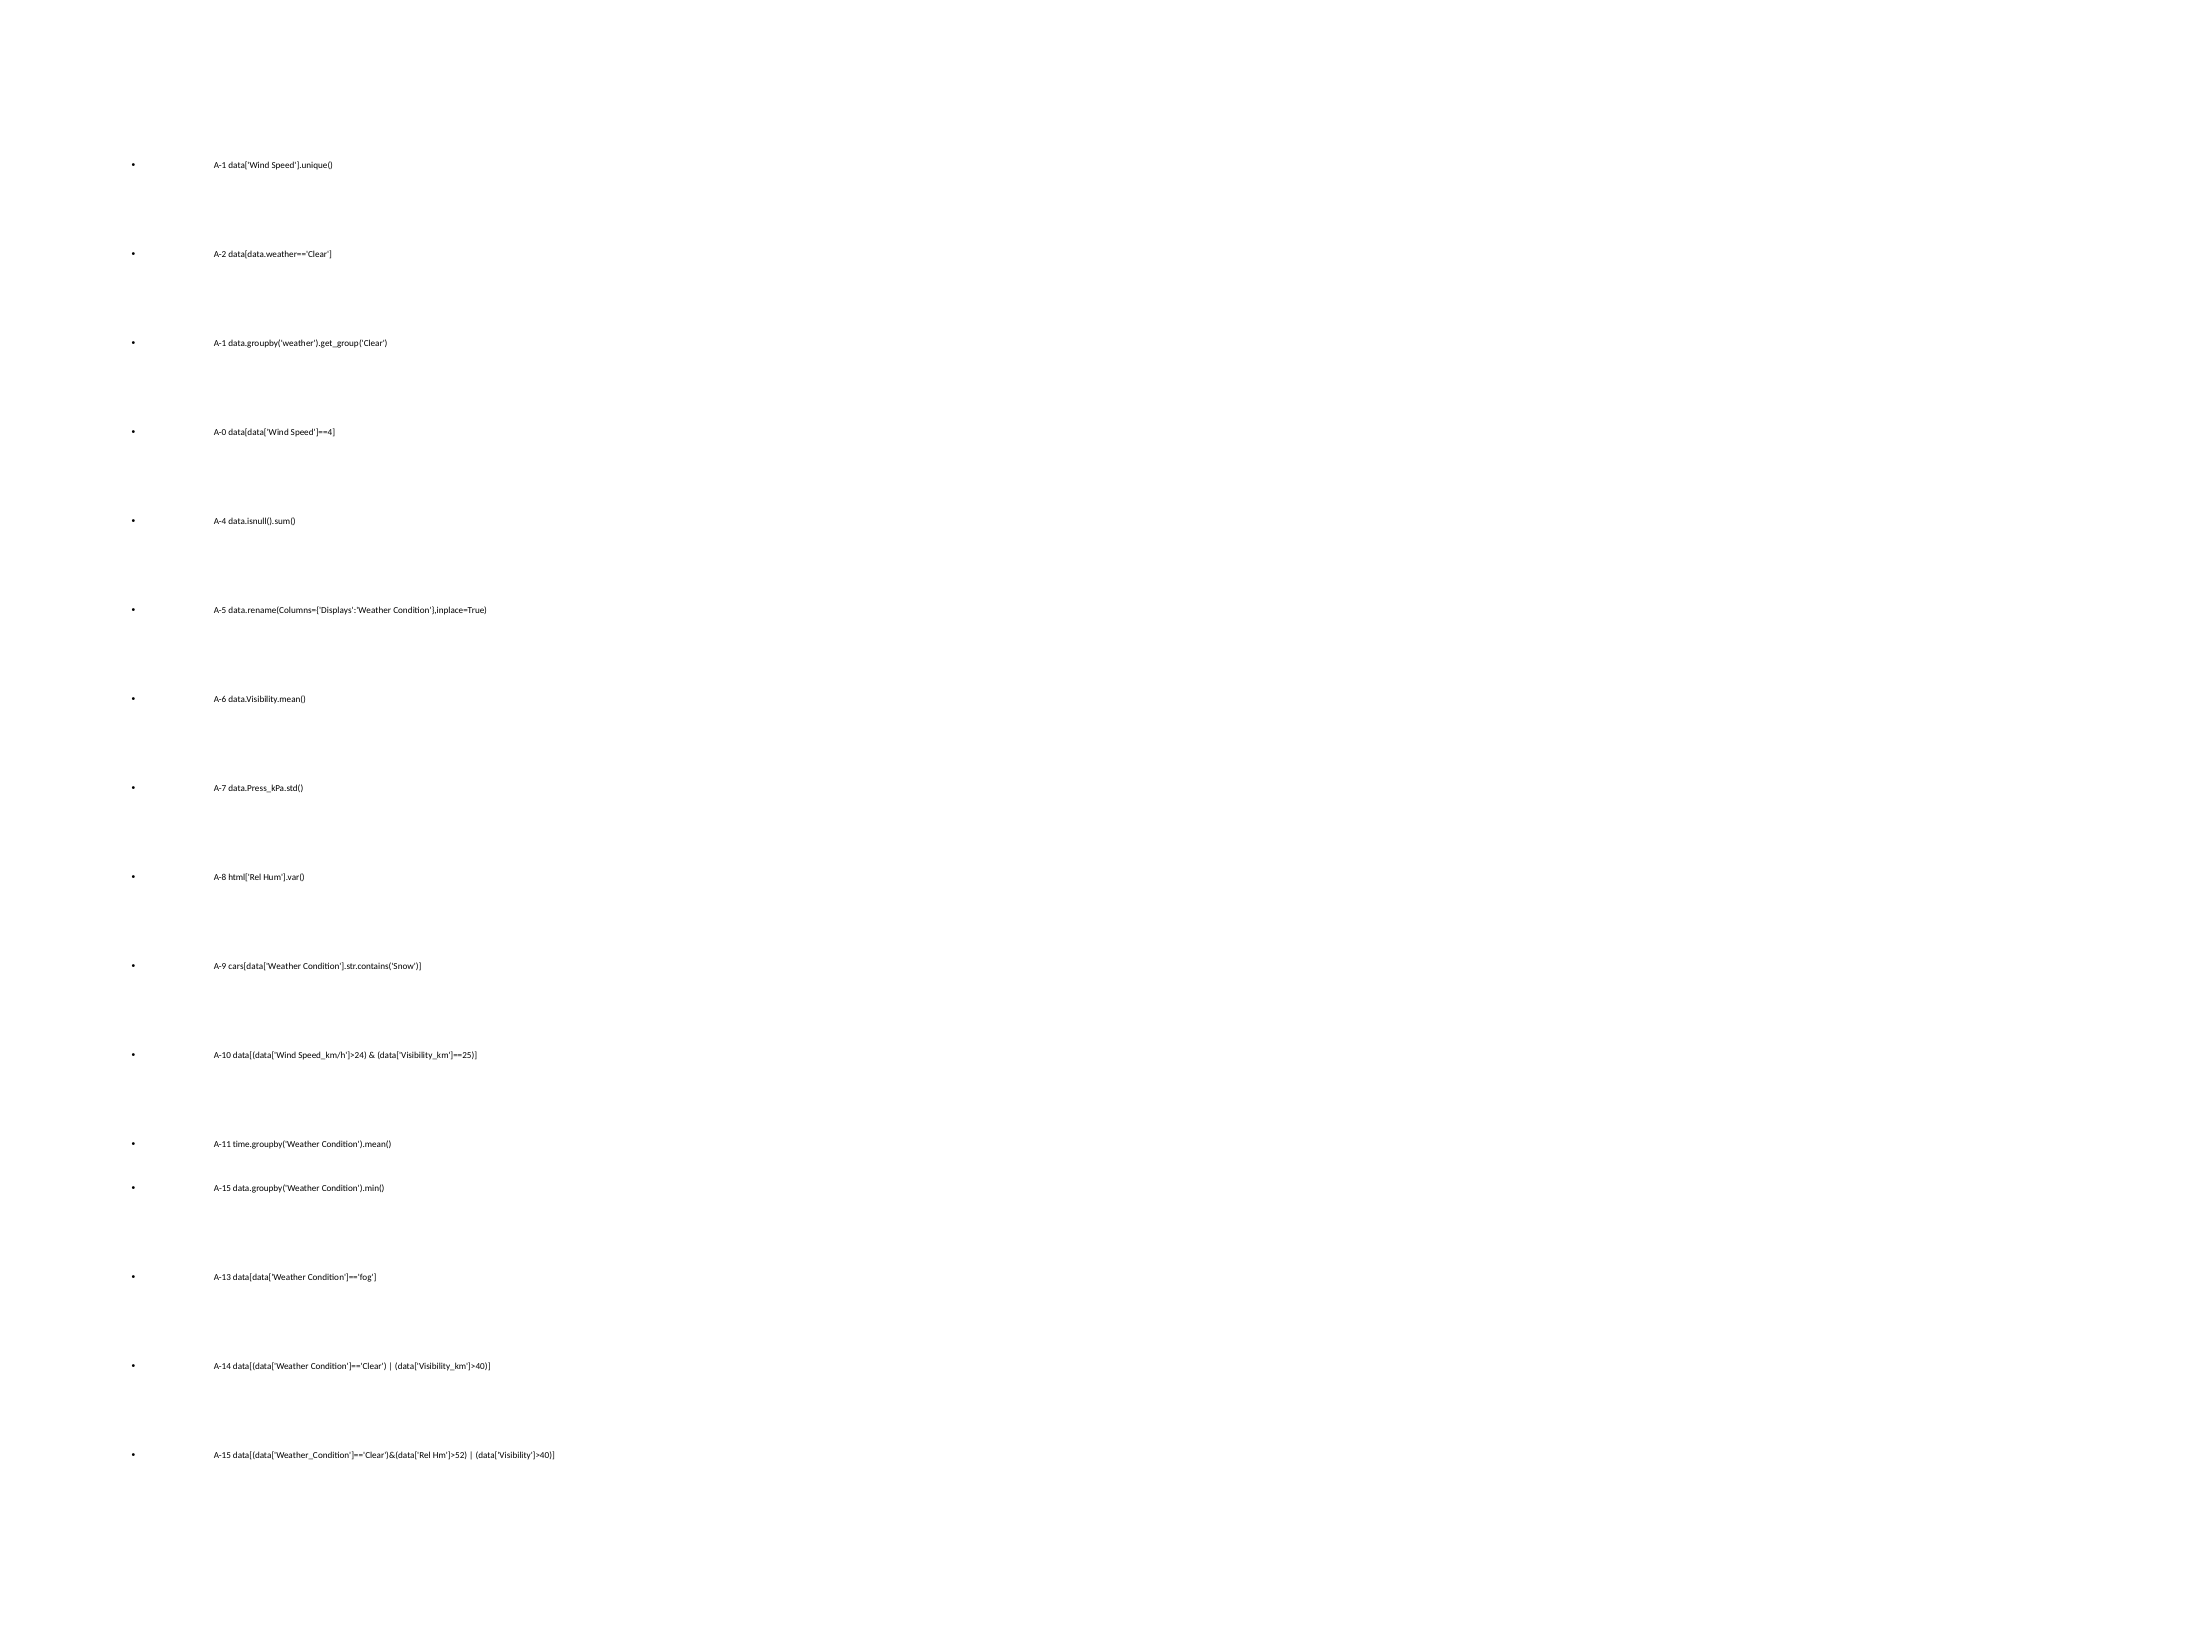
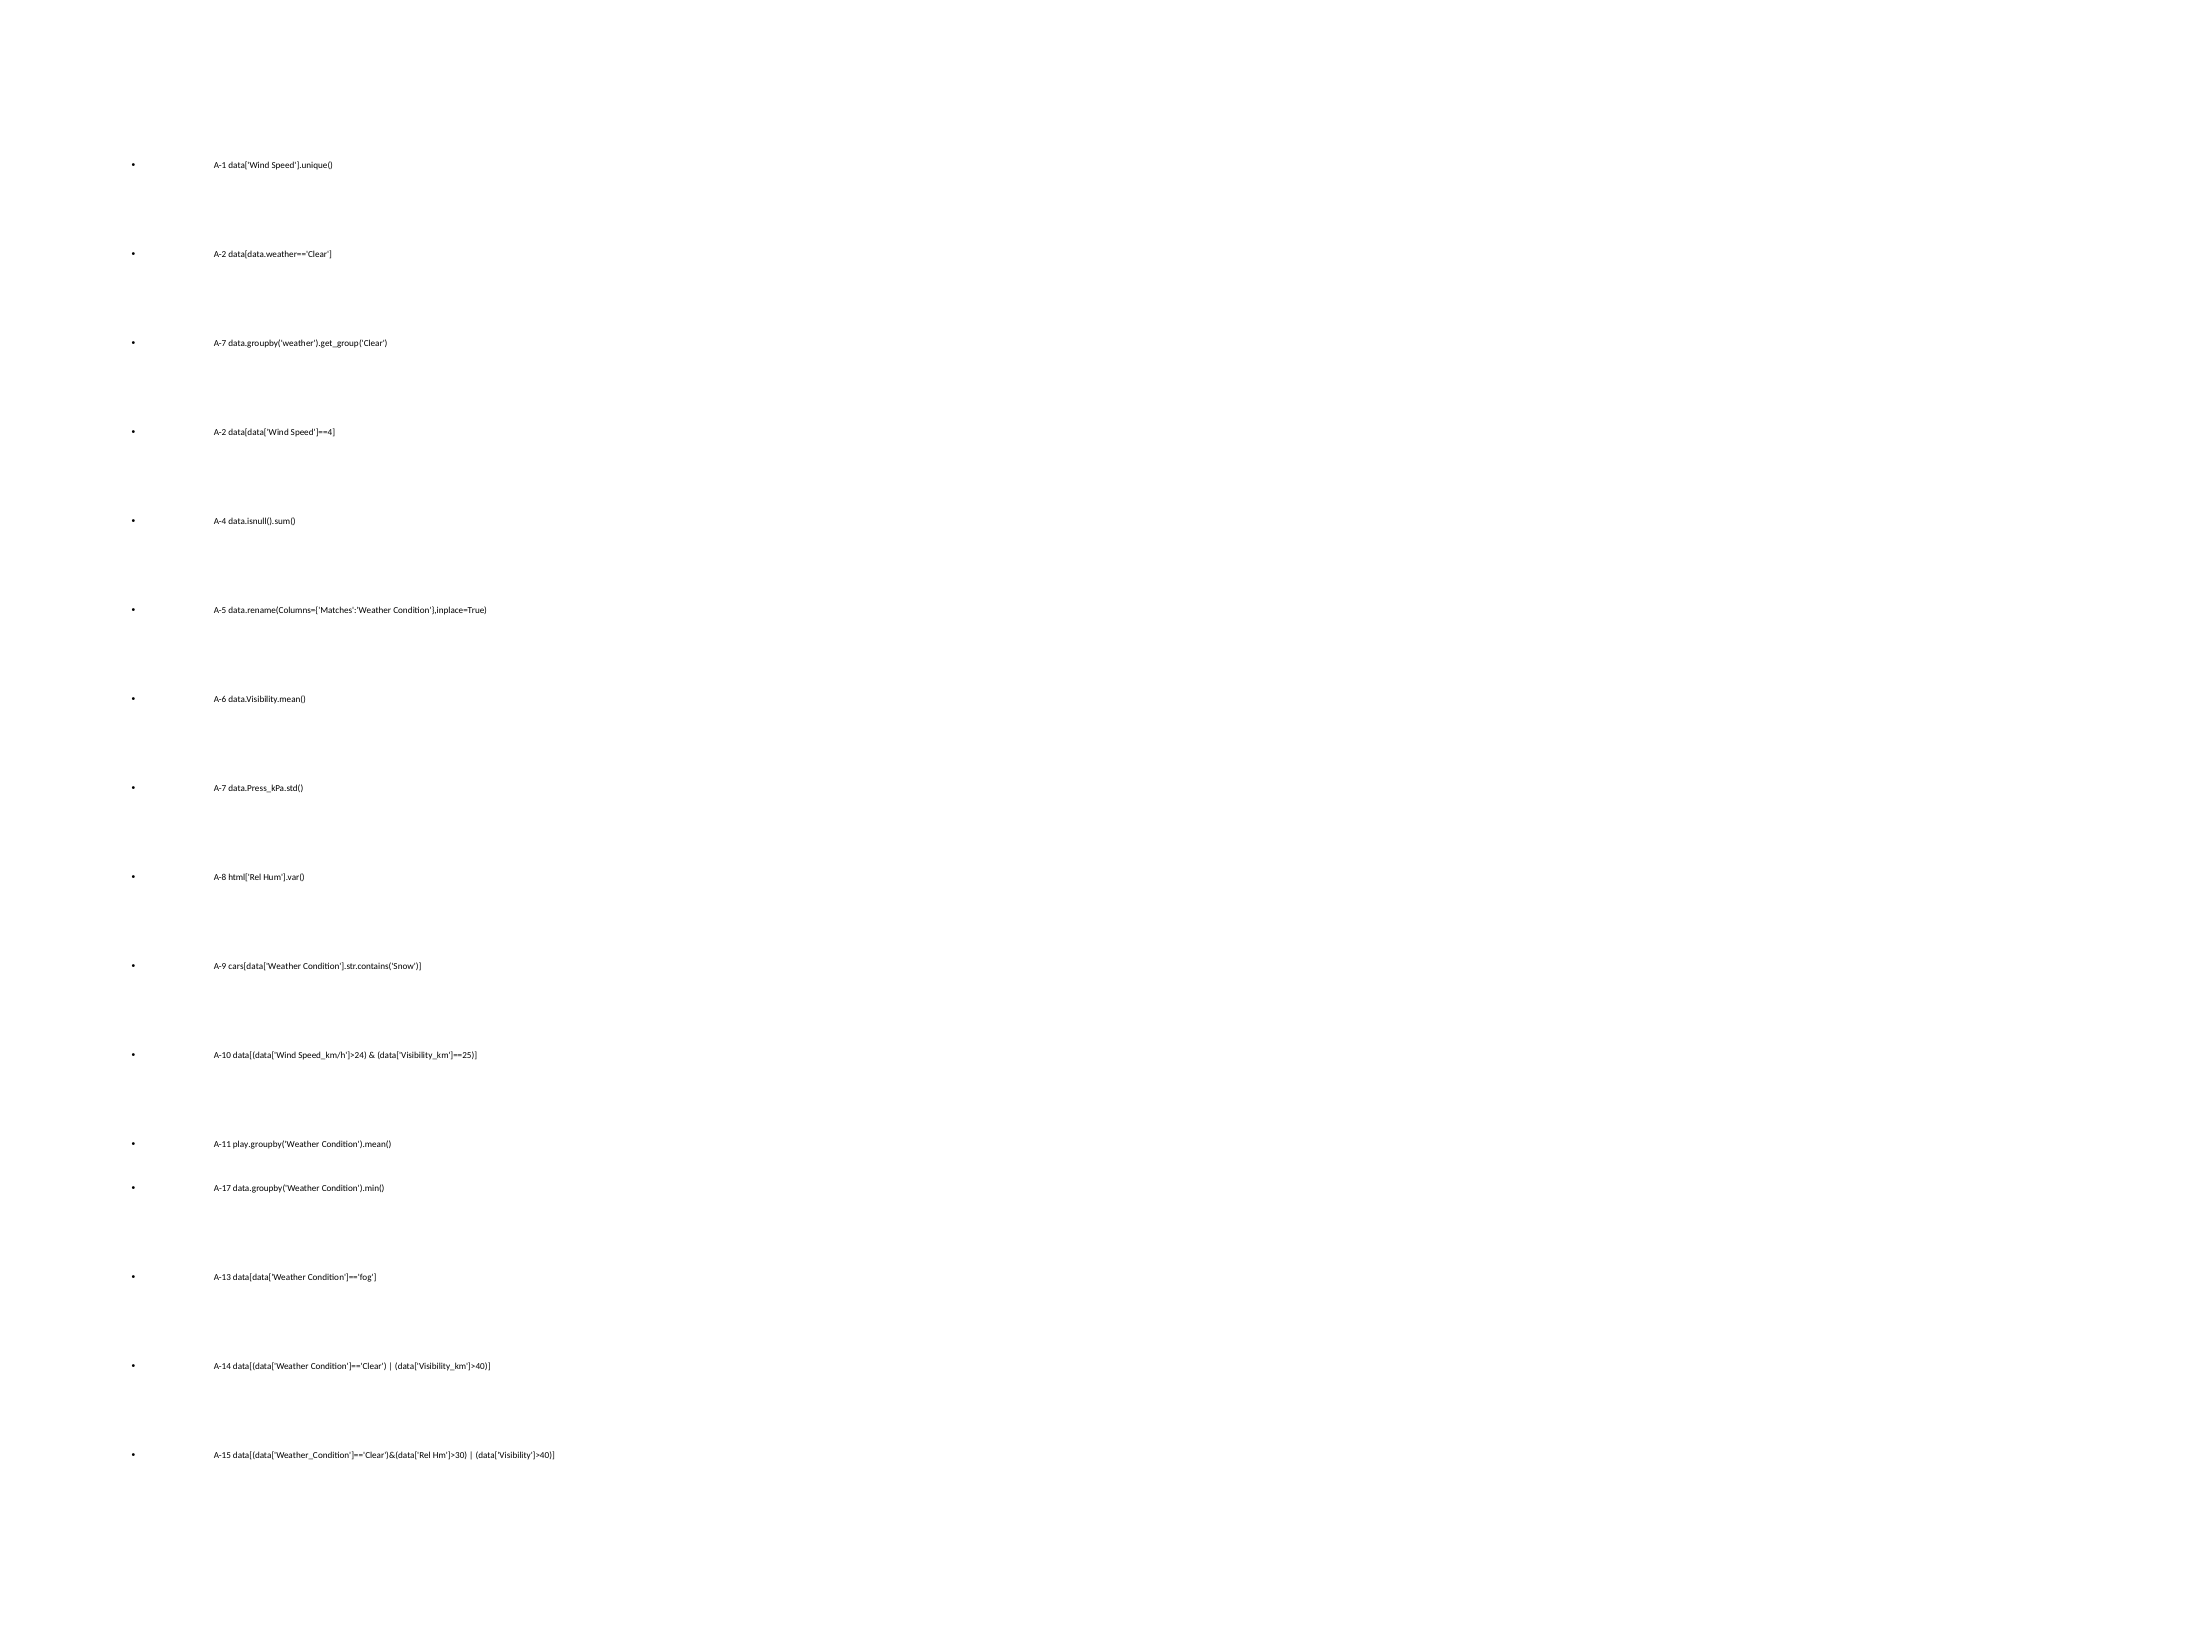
A-1 at (220, 344): A-1 -> A-7
A-0 at (220, 433): A-0 -> A-2
data.rename(Columns={'Displays':'Weather: data.rename(Columns={'Displays':'Weather -> data.rename(Columns={'Matches':'Weather
time.groupby('Weather: time.groupby('Weather -> play.groupby('Weather
A-15 at (222, 1189): A-15 -> A-17
Hm']>52: Hm']>52 -> Hm']>30
